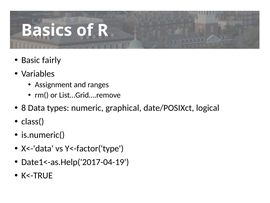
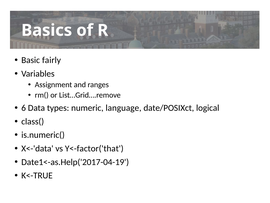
8: 8 -> 6
graphical: graphical -> language
Y<-factor('type: Y<-factor('type -> Y<-factor('that
